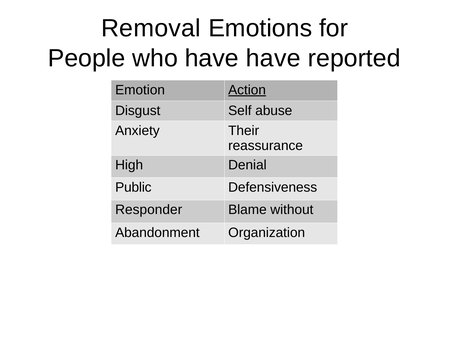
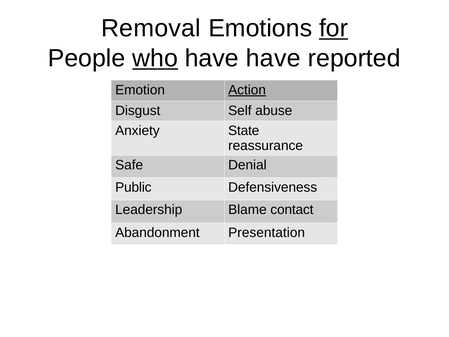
for underline: none -> present
who underline: none -> present
Their: Their -> State
High: High -> Safe
Responder: Responder -> Leadership
without: without -> contact
Organization: Organization -> Presentation
